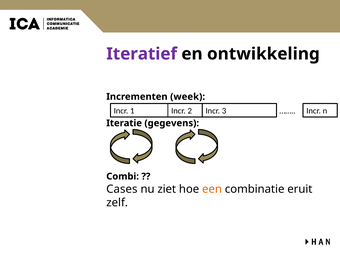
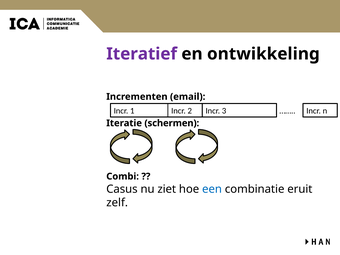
week: week -> email
gegevens: gegevens -> schermen
Cases: Cases -> Casus
een colour: orange -> blue
